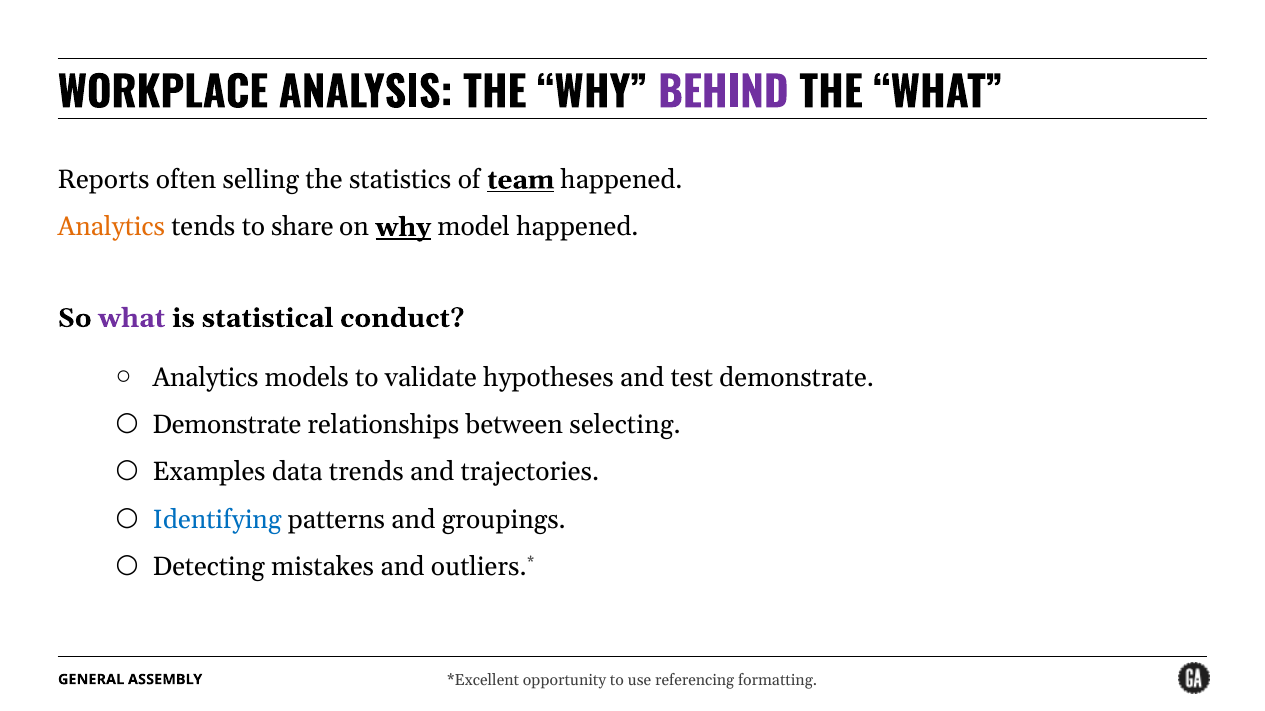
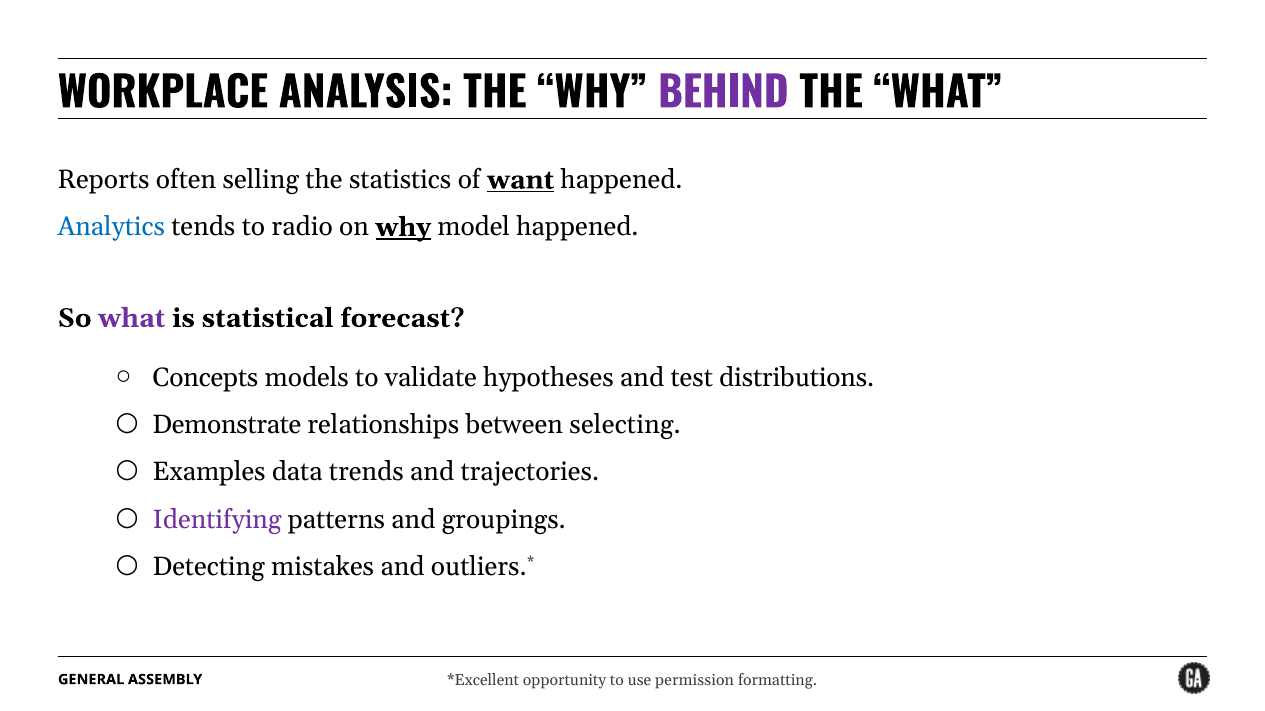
team: team -> want
Analytics at (111, 227) colour: orange -> blue
share: share -> radio
conduct: conduct -> forecast
Analytics at (205, 378): Analytics -> Concepts
test demonstrate: demonstrate -> distributions
Identifying colour: blue -> purple
referencing: referencing -> permission
